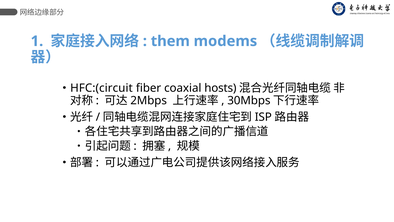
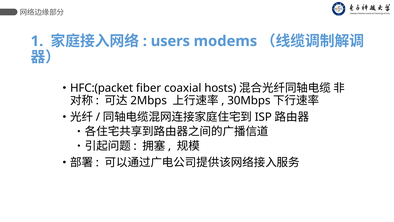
them: them -> users
HFC:(circuit: HFC:(circuit -> HFC:(packet
